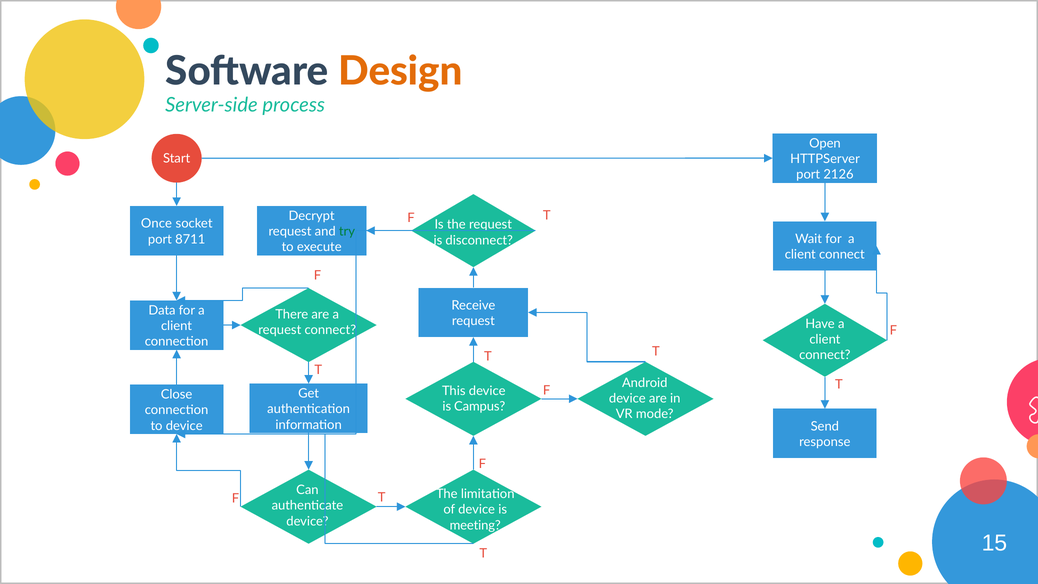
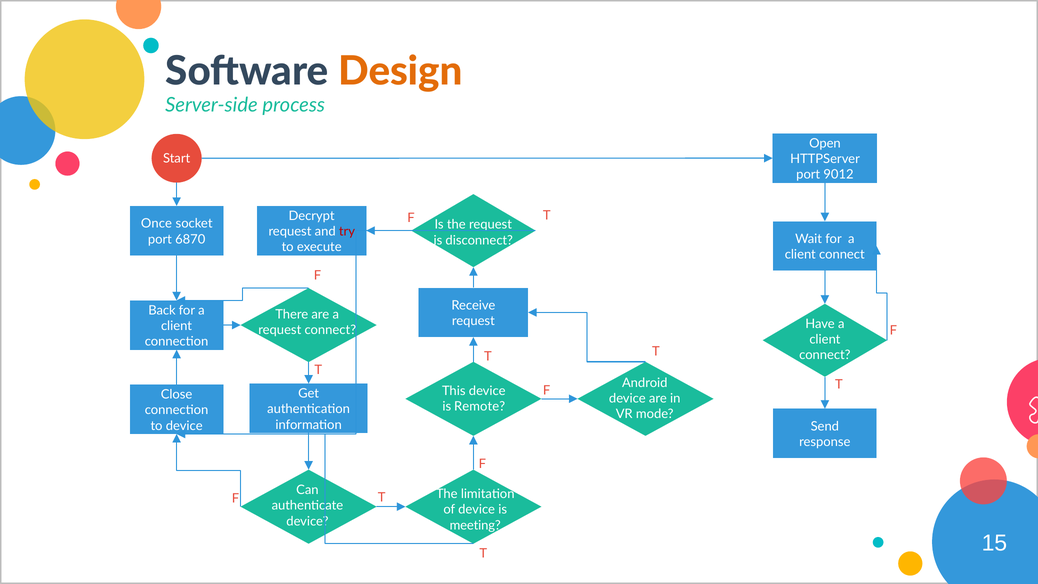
2126: 2126 -> 9012
try colour: green -> red
8711: 8711 -> 6870
Data: Data -> Back
Campus: Campus -> Remote
